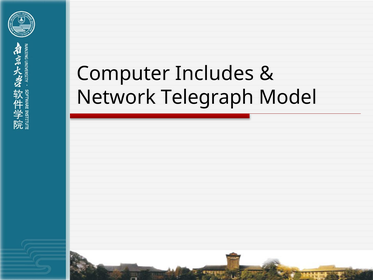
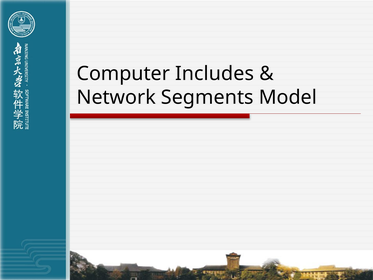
Telegraph: Telegraph -> Segments
